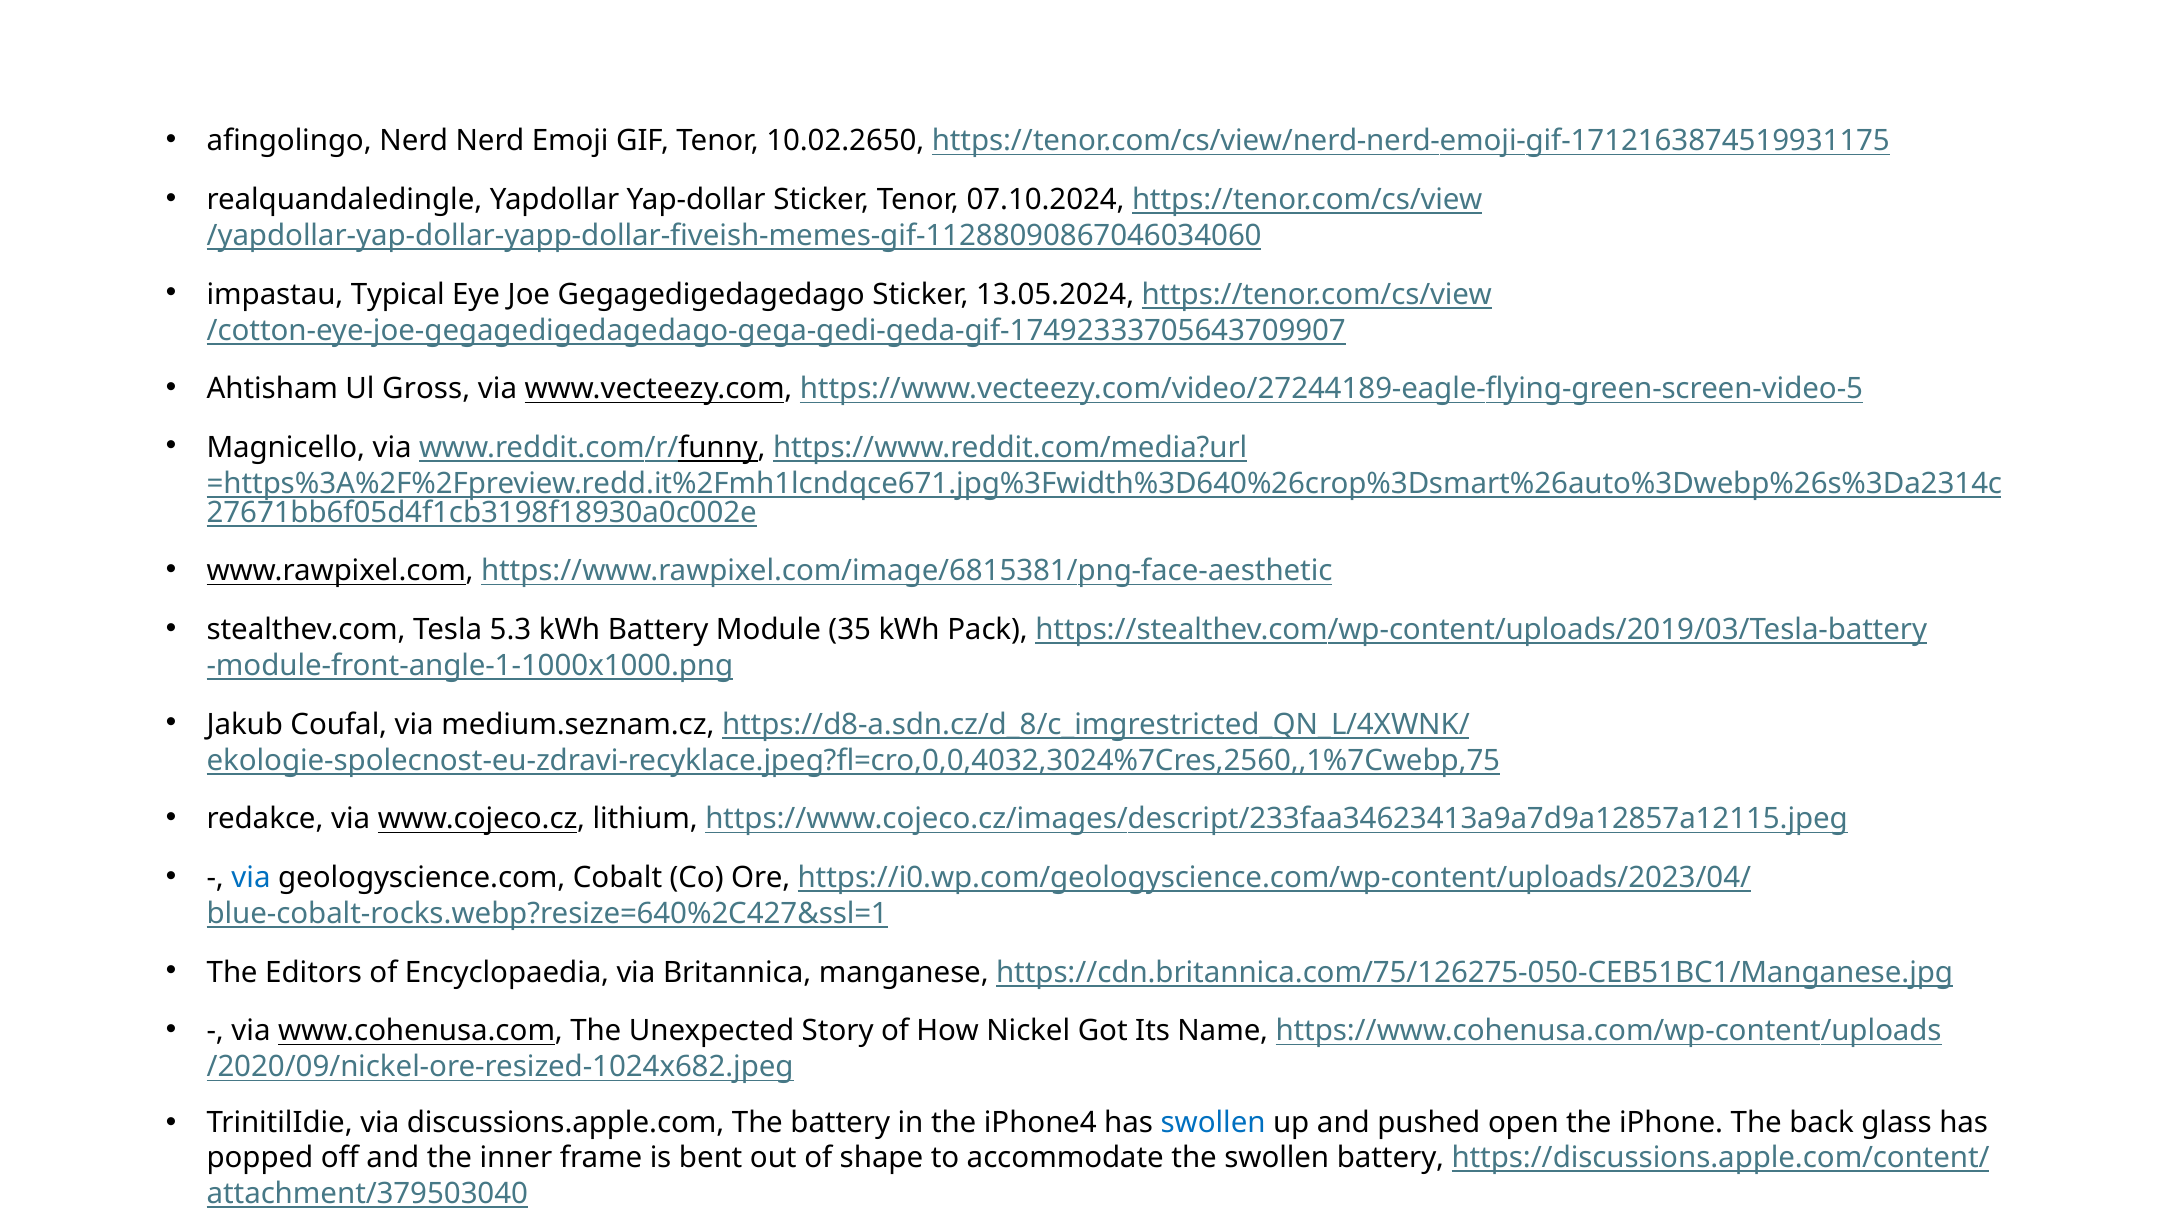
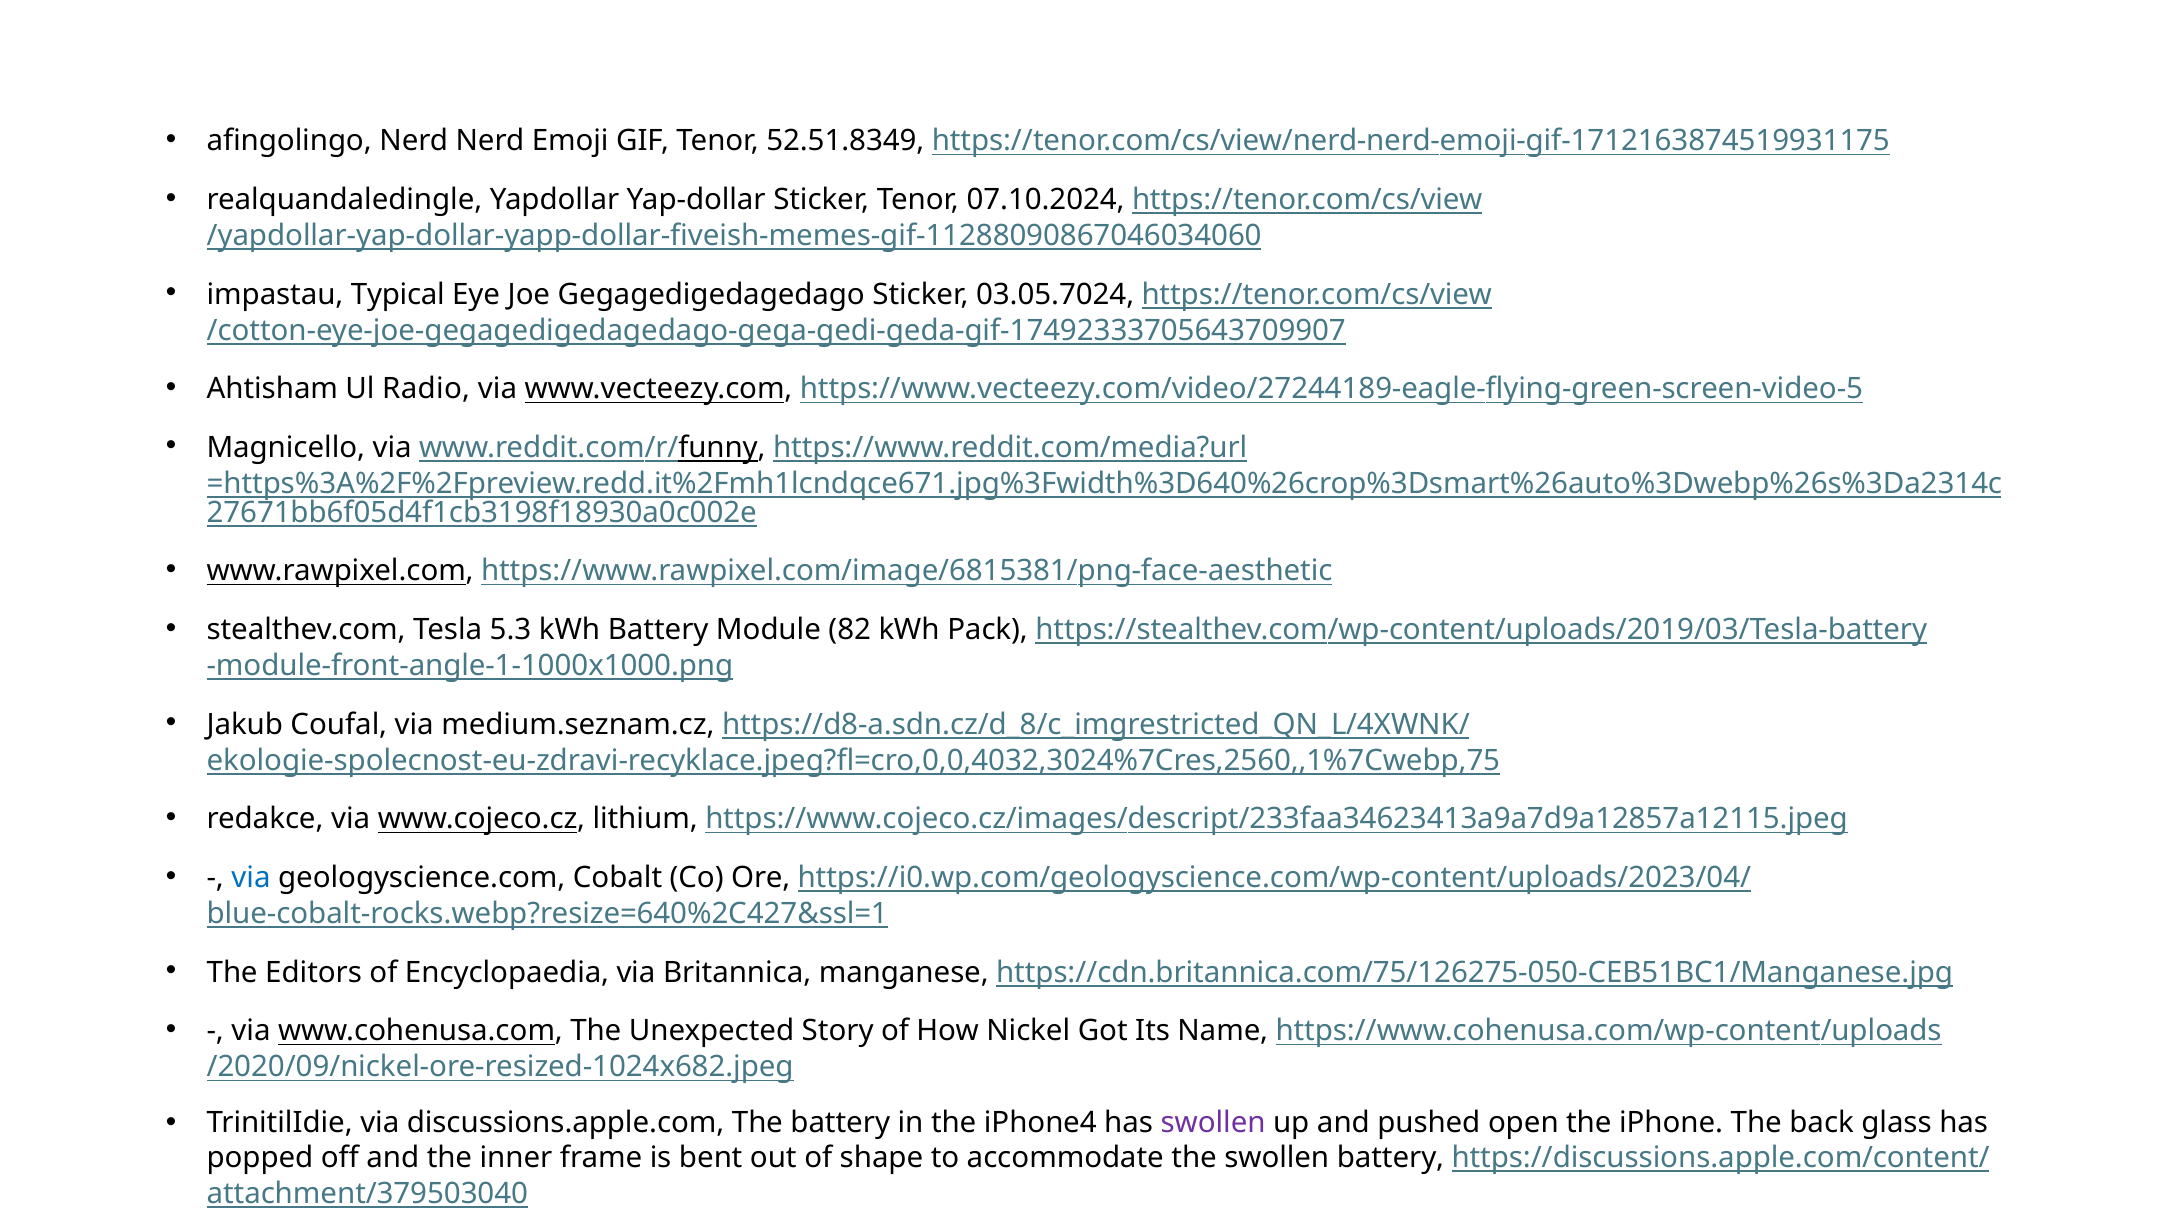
10.02.2650: 10.02.2650 -> 52.51.8349
13.05.2024: 13.05.2024 -> 03.05.7024
Gross: Gross -> Radio
35: 35 -> 82
swollen at (1213, 1123) colour: blue -> purple
